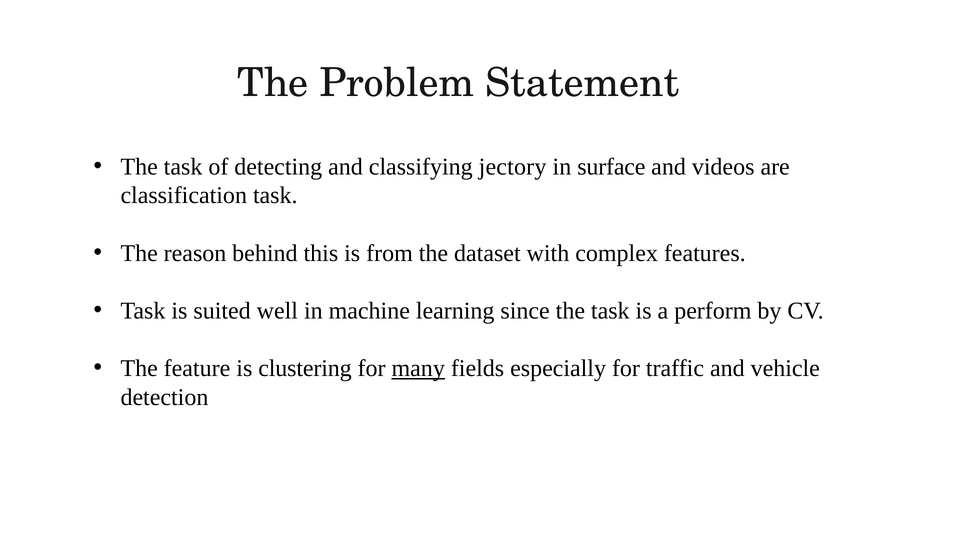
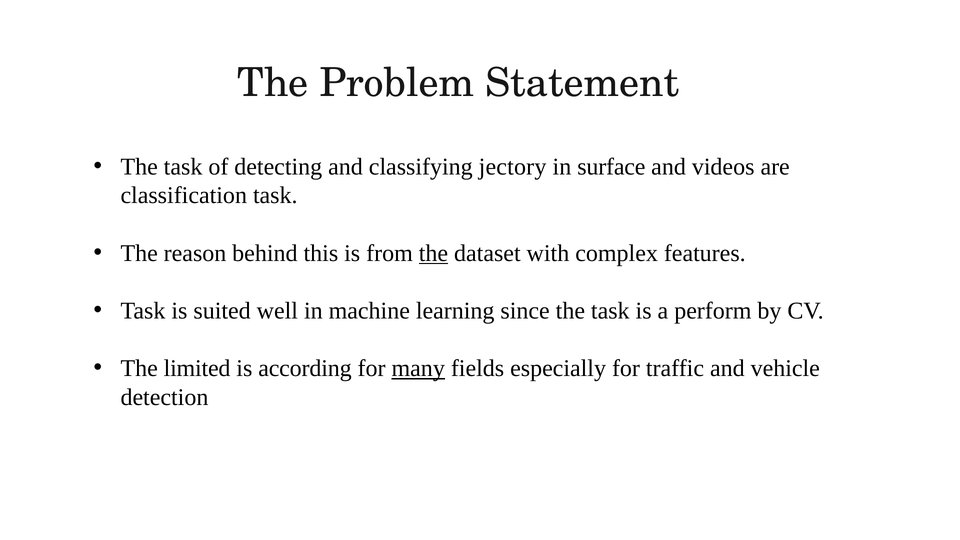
the at (433, 253) underline: none -> present
feature: feature -> limited
clustering: clustering -> according
